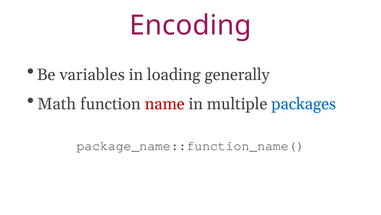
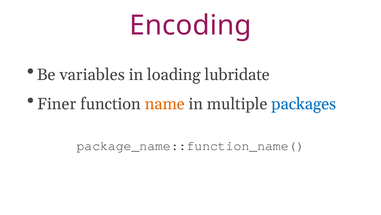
generally: generally -> lubridate
Math: Math -> Finer
name colour: red -> orange
